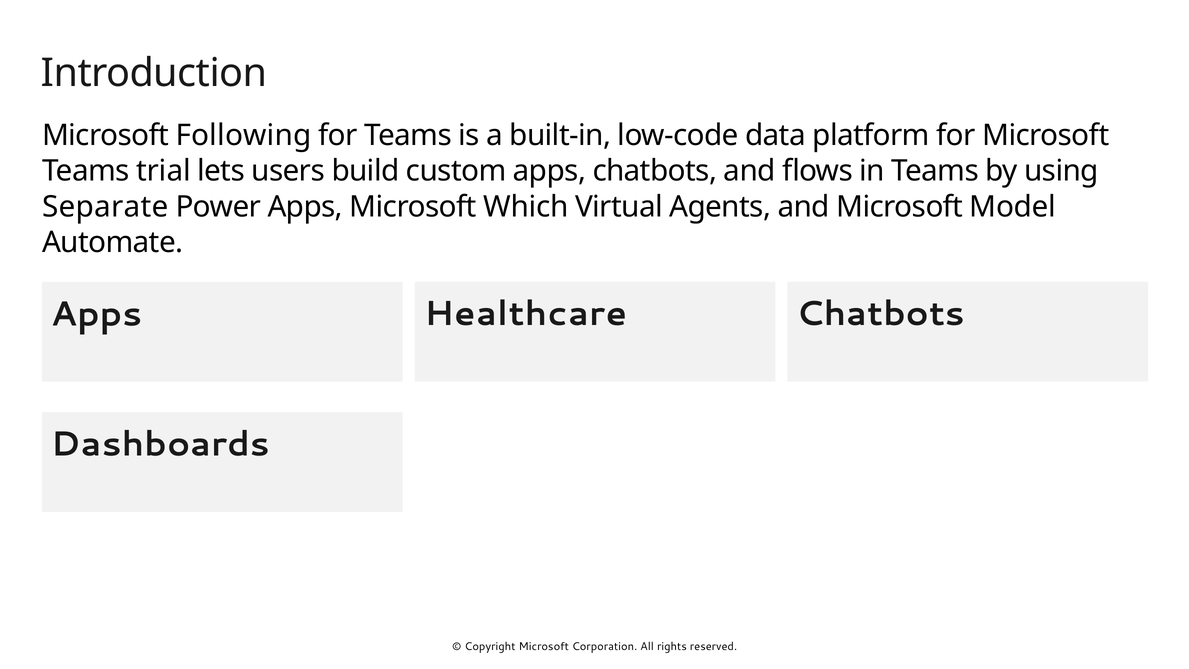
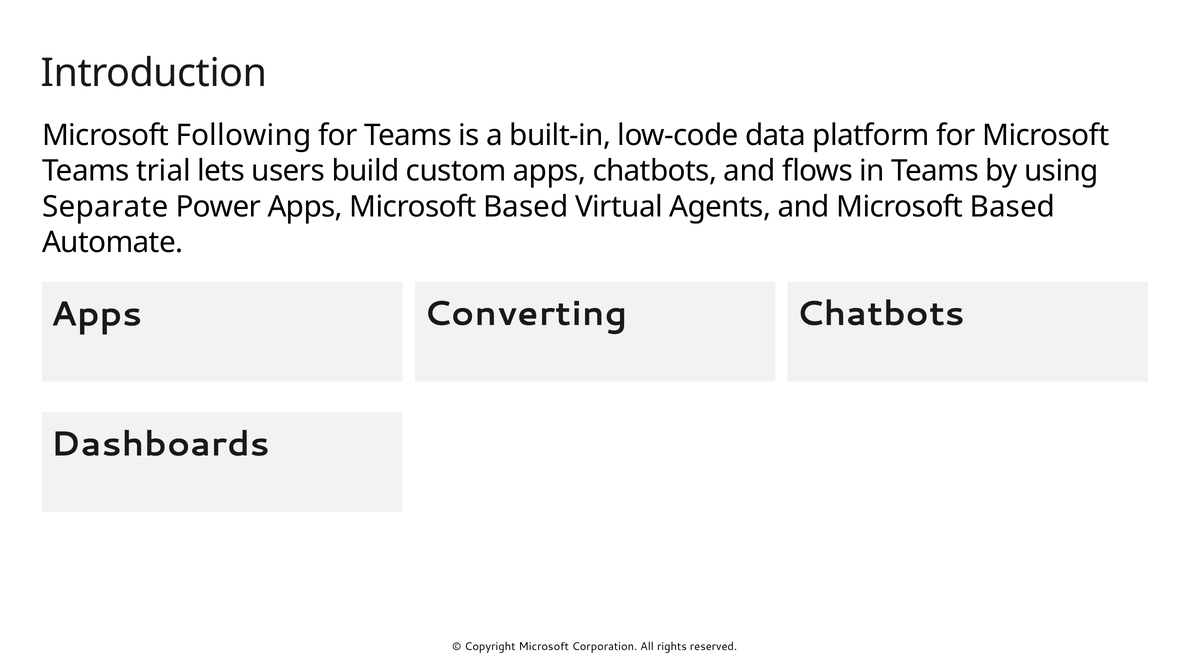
Apps Microsoft Which: Which -> Based
and Microsoft Model: Model -> Based
Healthcare: Healthcare -> Converting
